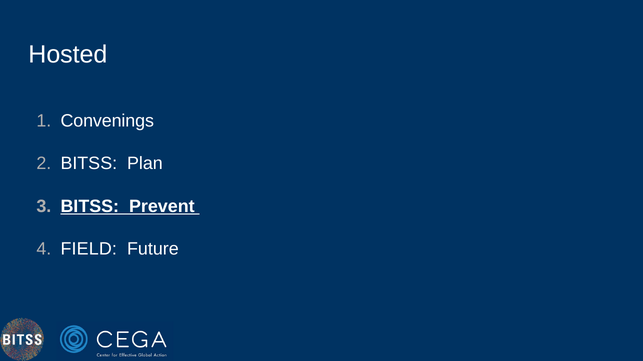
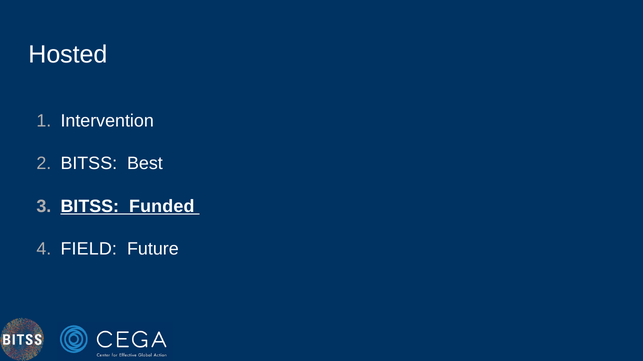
Convenings: Convenings -> Intervention
Plan: Plan -> Best
Prevent: Prevent -> Funded
